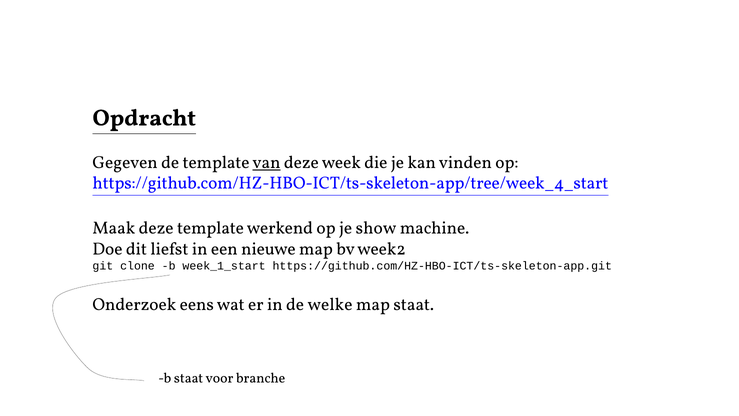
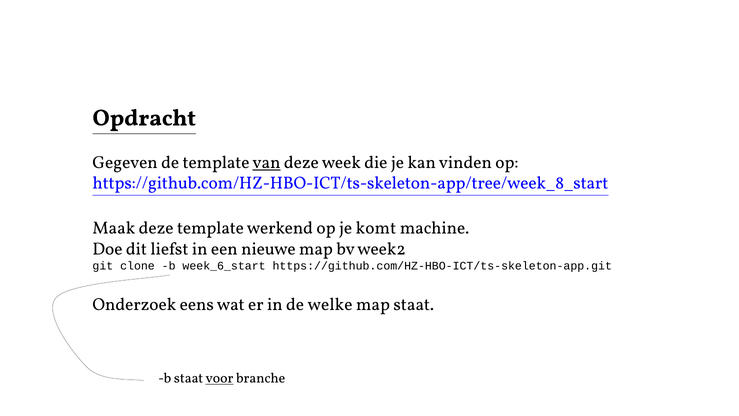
https://github.com/HZ-HBO-ICT/ts-skeleton-app/tree/week_4_start: https://github.com/HZ-HBO-ICT/ts-skeleton-app/tree/week_4_start -> https://github.com/HZ-HBO-ICT/ts-skeleton-app/tree/week_8_start
show: show -> komt
week_1_start: week_1_start -> week_6_start
voor underline: none -> present
